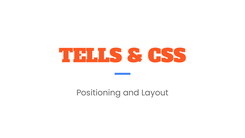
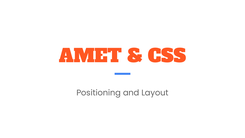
TELLS: TELLS -> AMET
